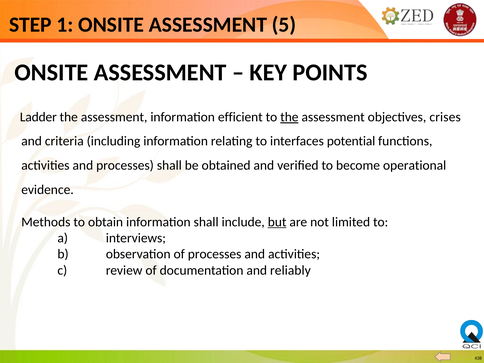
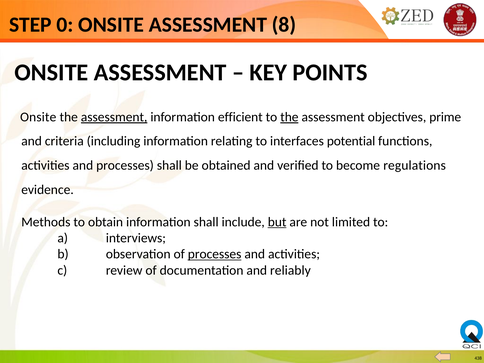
1: 1 -> 0
5: 5 -> 8
Ladder at (38, 117): Ladder -> Onsite
assessment at (114, 117) underline: none -> present
crises: crises -> prime
operational: operational -> regulations
processes at (215, 254) underline: none -> present
